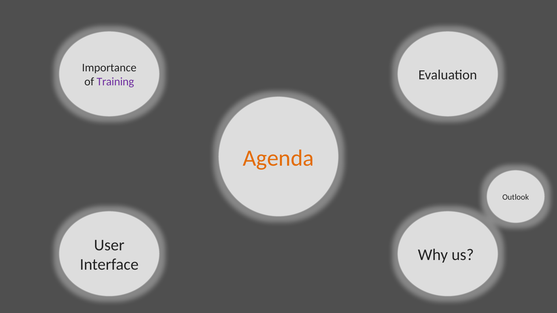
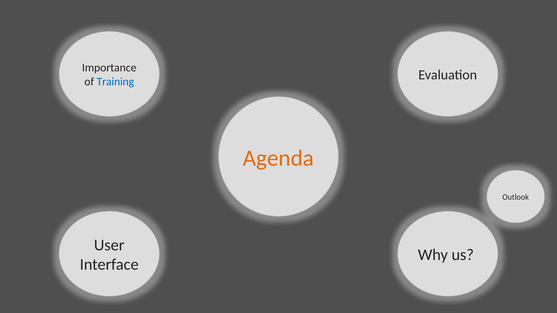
Training colour: purple -> blue
